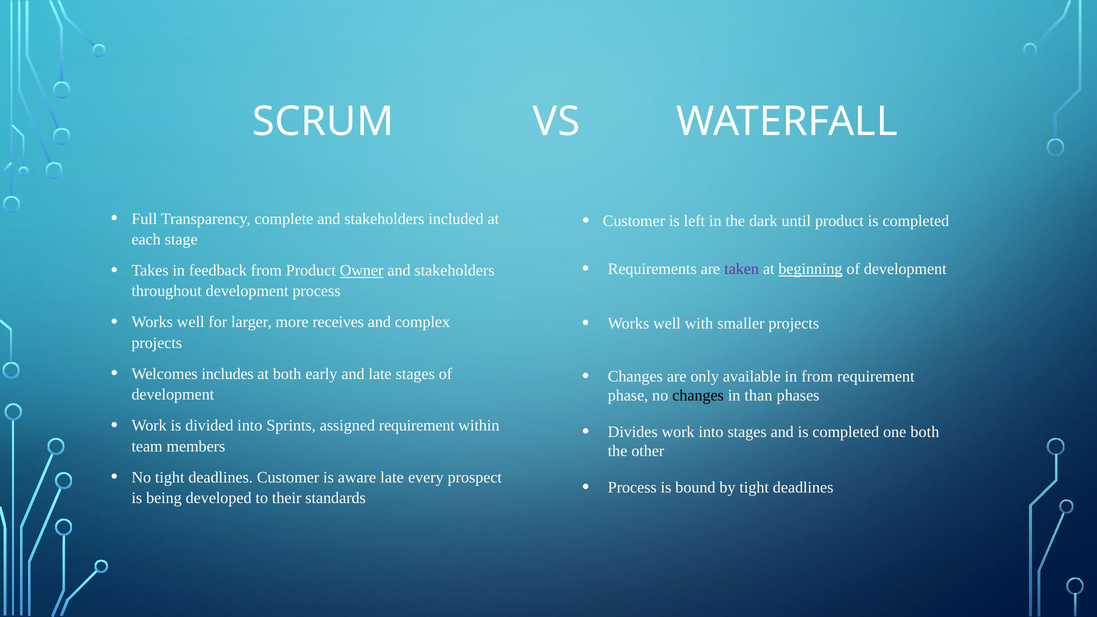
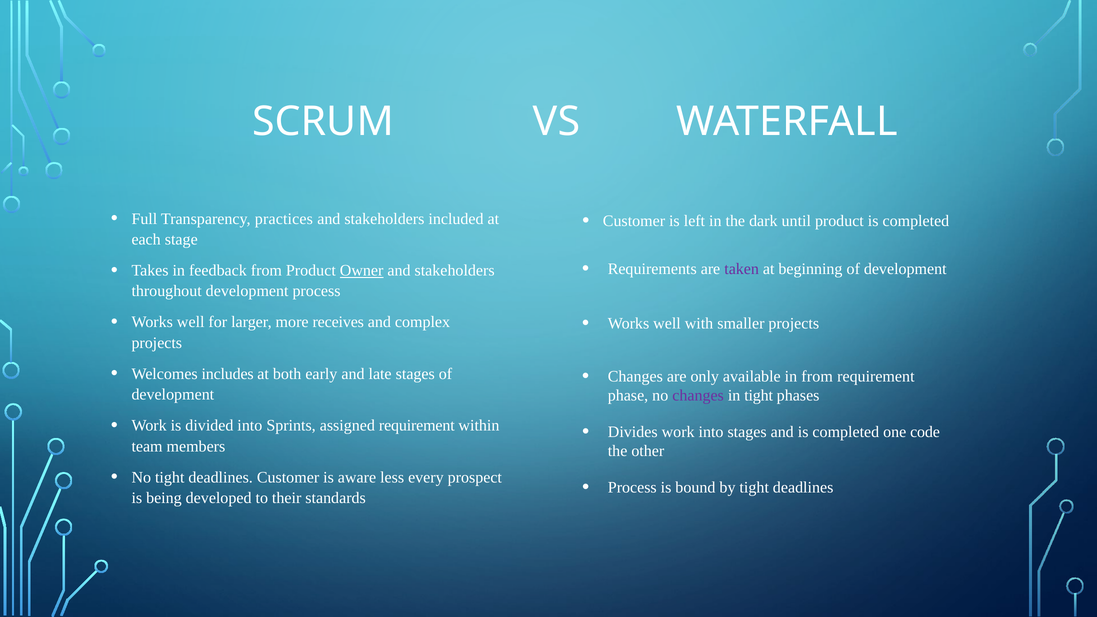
complete: complete -> practices
beginning underline: present -> none
changes at (698, 396) colour: black -> purple
in than: than -> tight
one both: both -> code
aware late: late -> less
